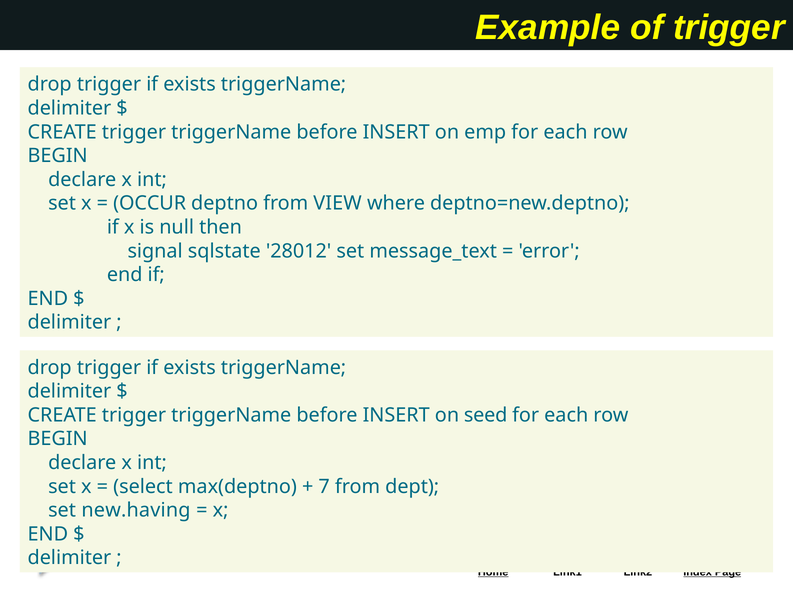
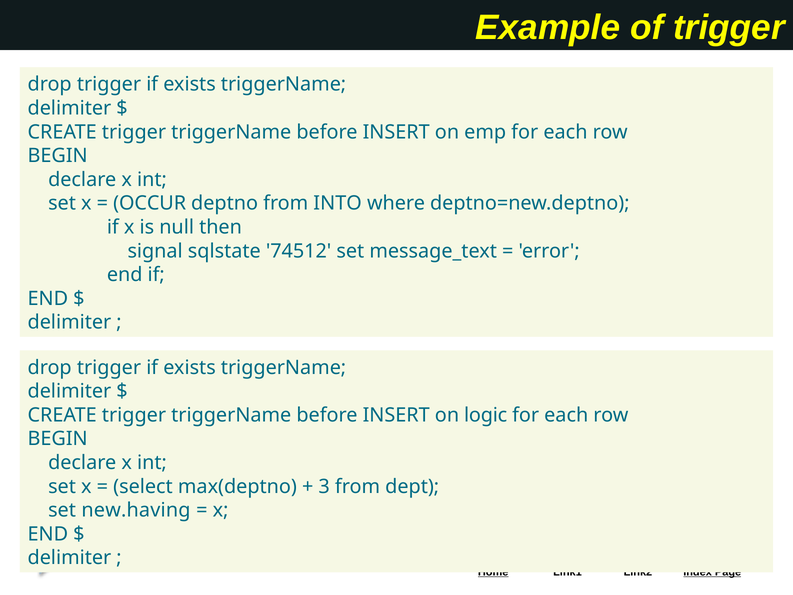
VIEW: VIEW -> INTO
28012: 28012 -> 74512
seed: seed -> logic
7: 7 -> 3
